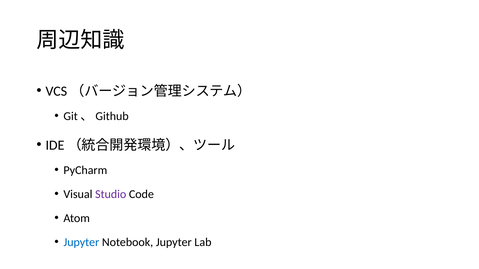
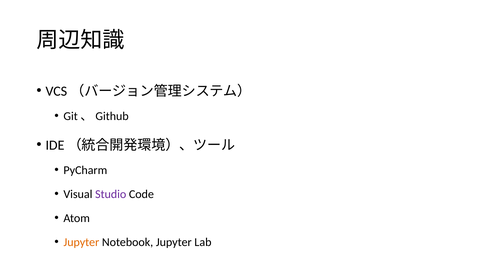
Jupyter at (81, 243) colour: blue -> orange
